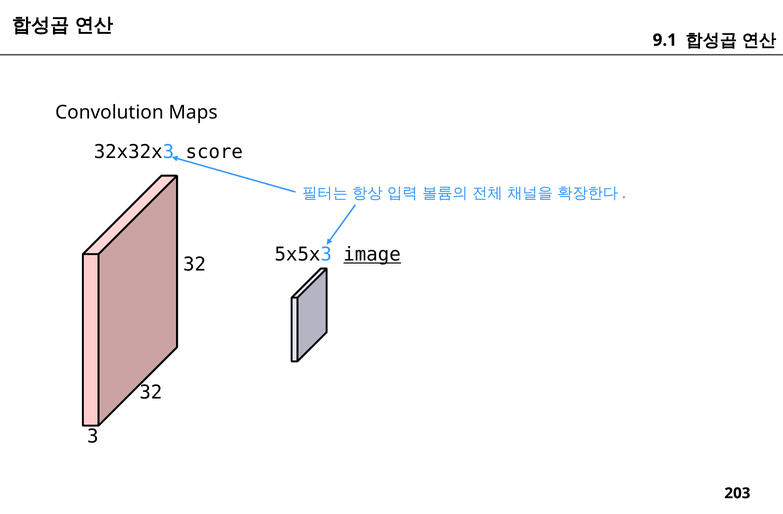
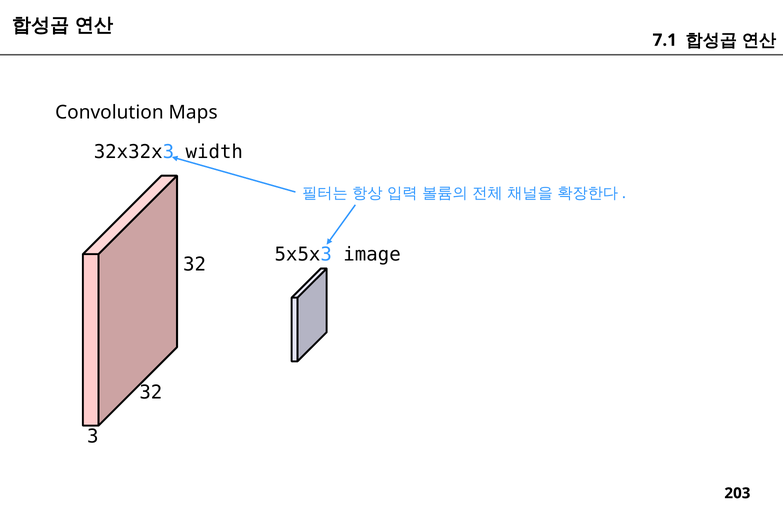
9.1: 9.1 -> 7.1
score: score -> width
image underline: present -> none
